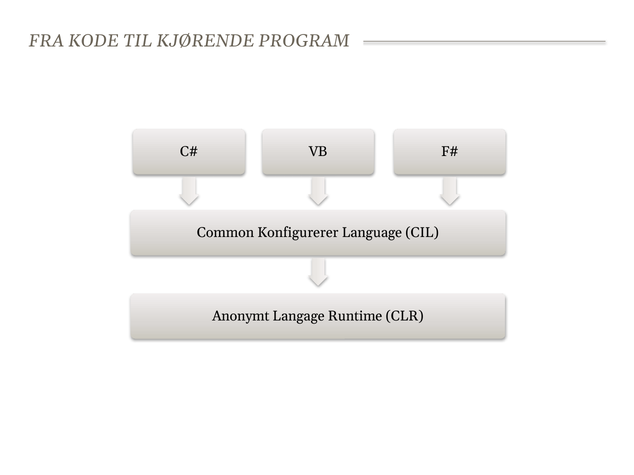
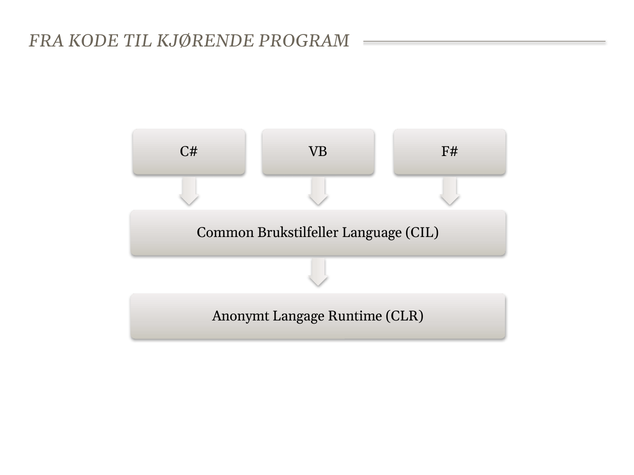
Konfigurerer: Konfigurerer -> Brukstilfeller
